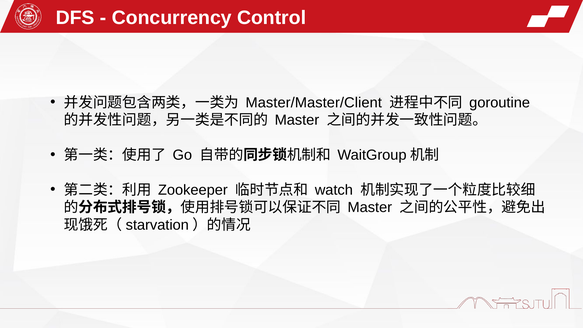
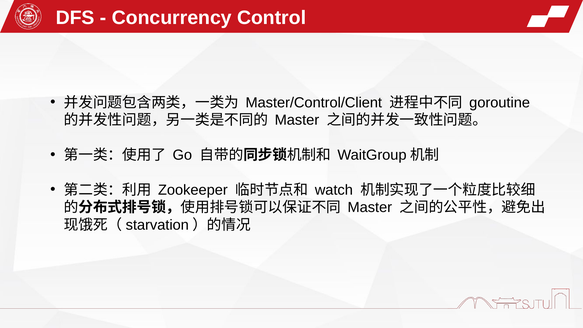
Master/Master/Client: Master/Master/Client -> Master/Control/Client
